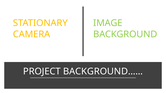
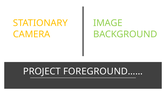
BACKGROUND……: BACKGROUND…… -> FOREGROUND……
